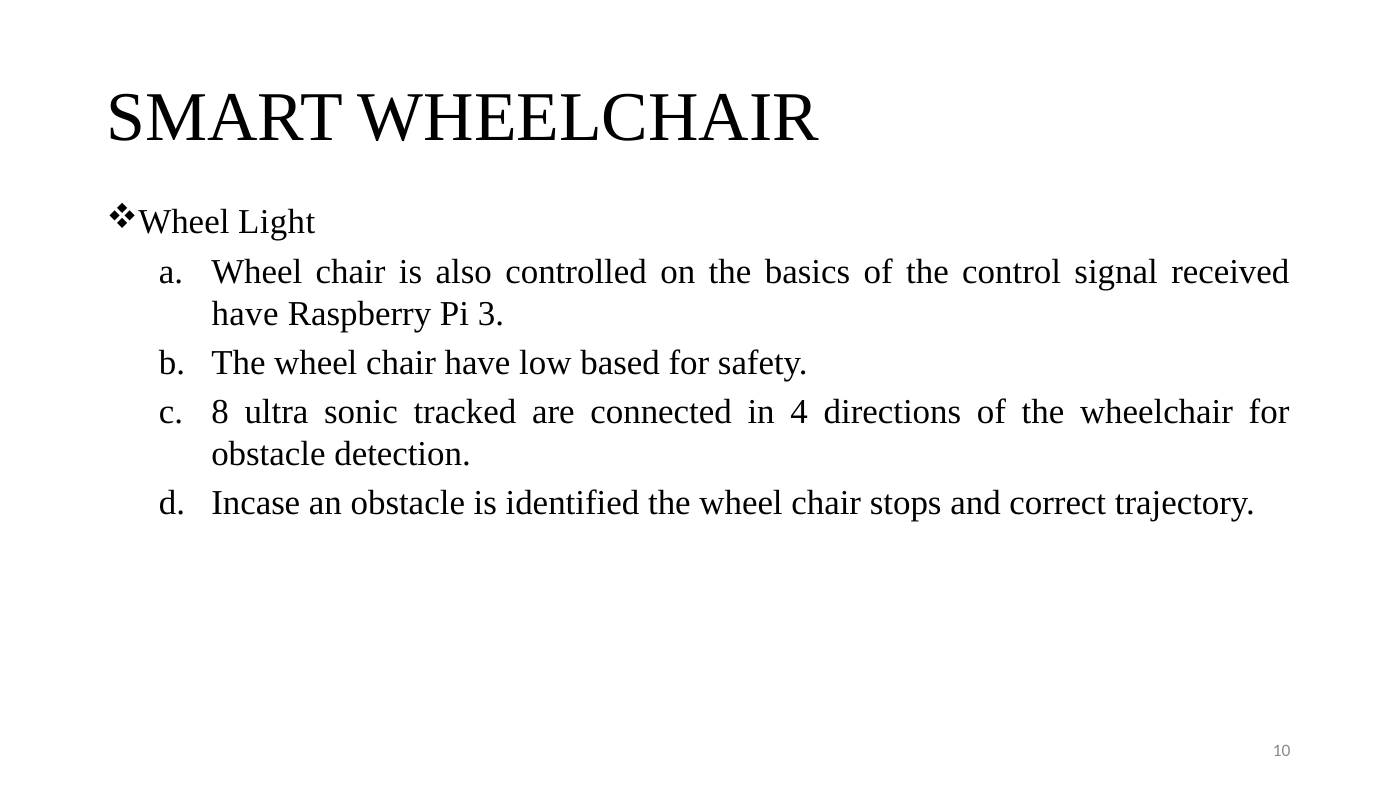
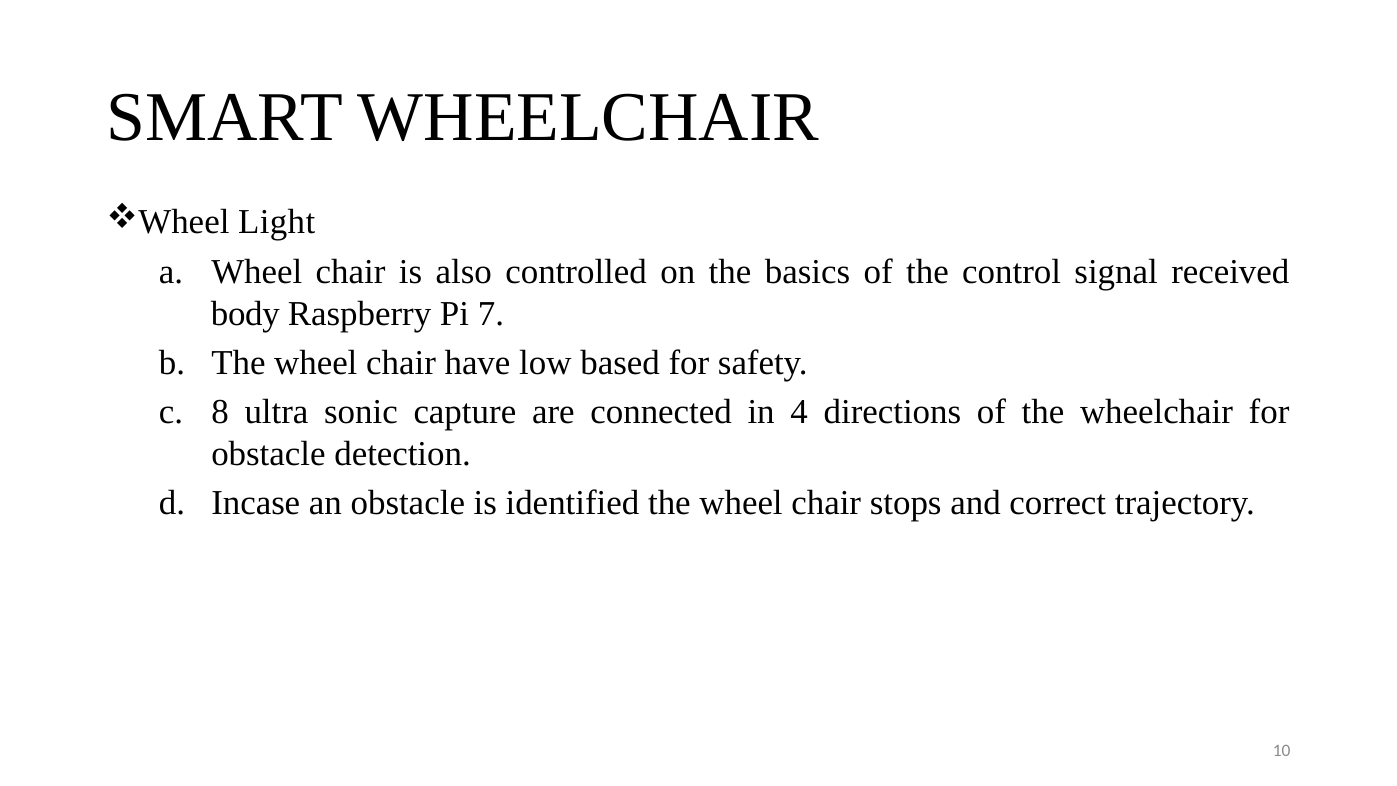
have at (245, 313): have -> body
3: 3 -> 7
tracked: tracked -> capture
